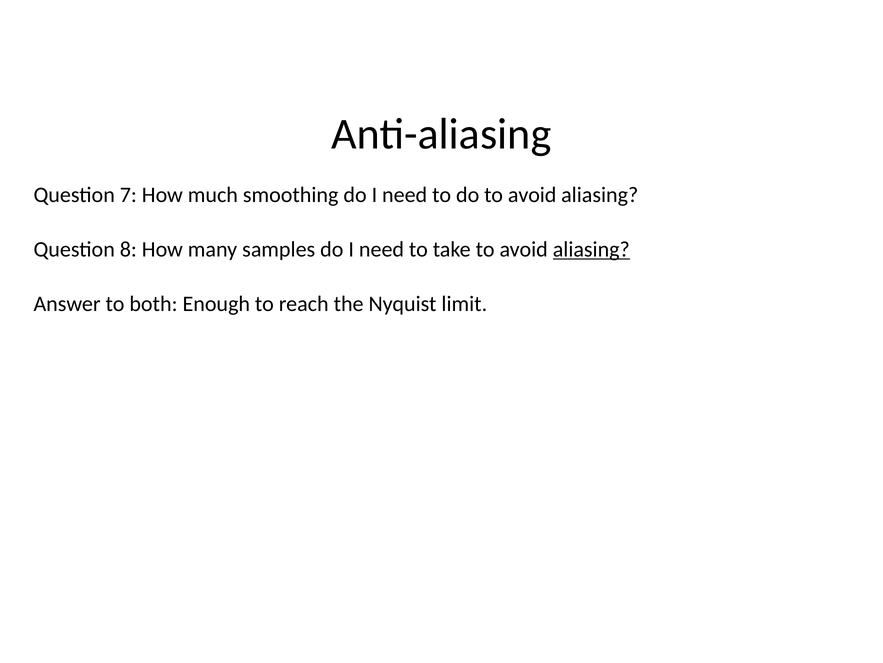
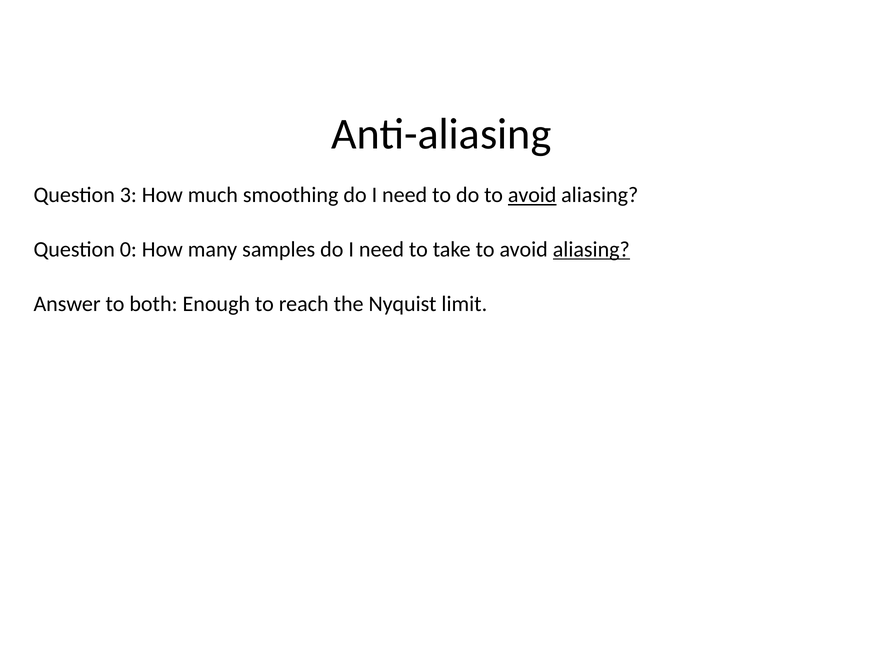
7: 7 -> 3
avoid at (532, 195) underline: none -> present
8: 8 -> 0
